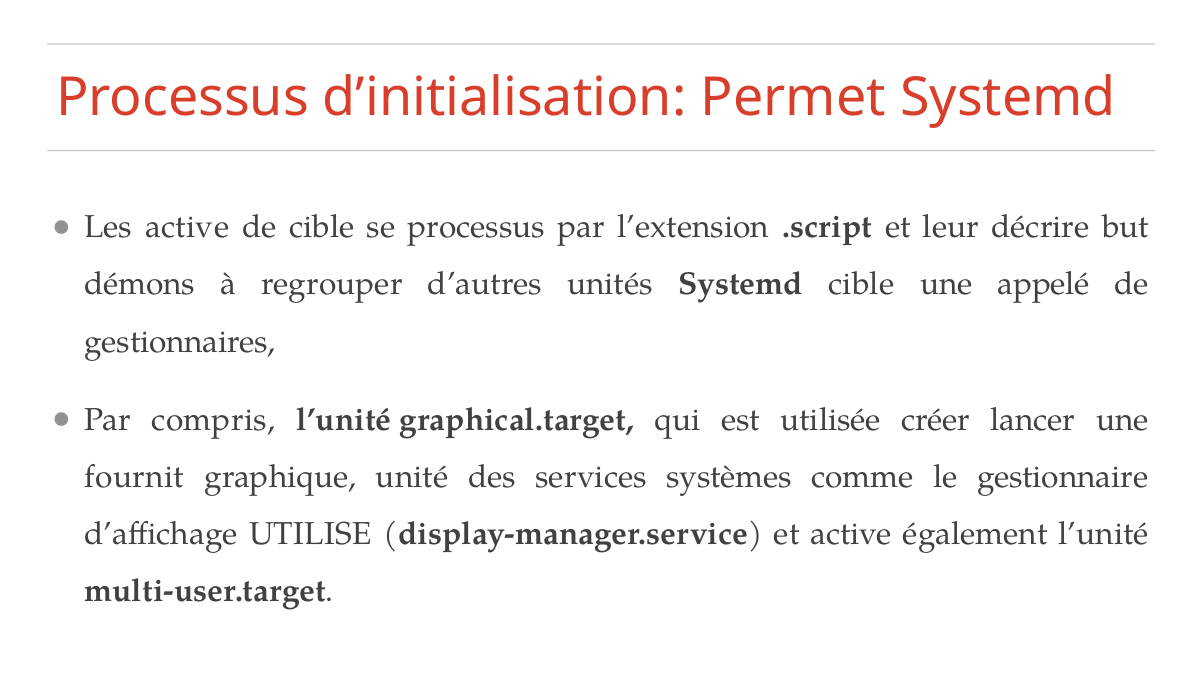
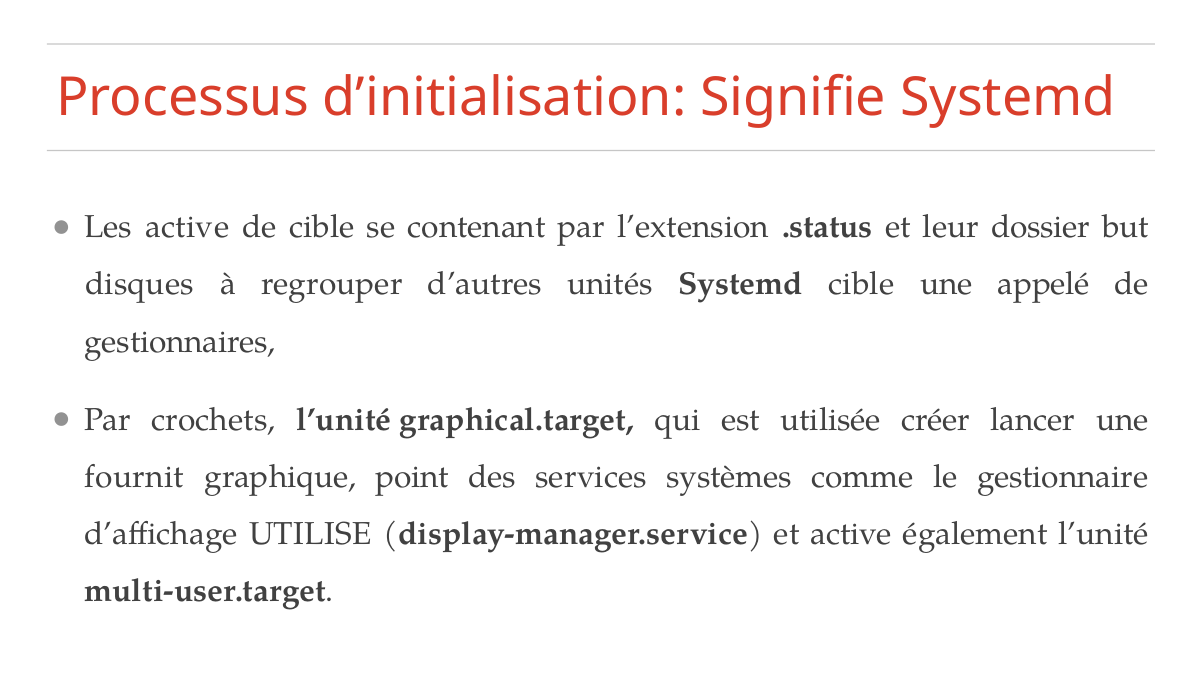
Permet: Permet -> Signifie
se processus: processus -> contenant
.script: .script -> .status
décrire: décrire -> dossier
démons: démons -> disques
compris: compris -> crochets
unité: unité -> point
